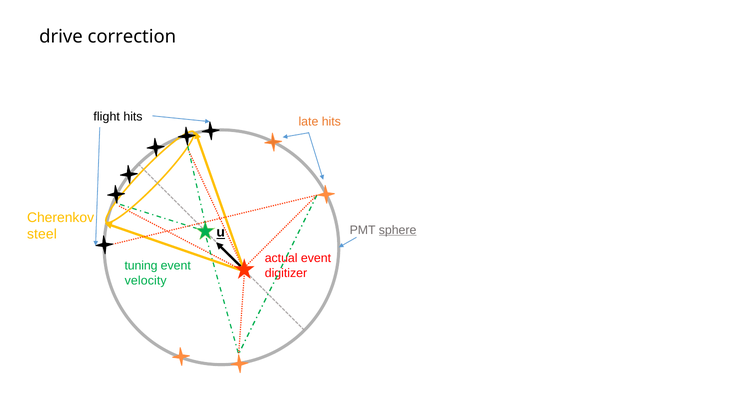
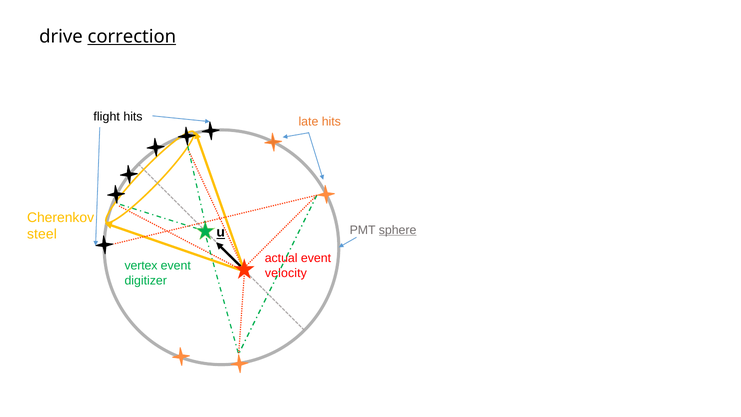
correction underline: none -> present
tuning: tuning -> vertex
digitizer: digitizer -> velocity
velocity: velocity -> digitizer
